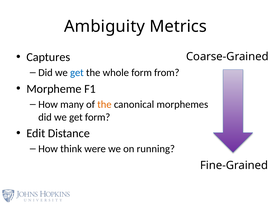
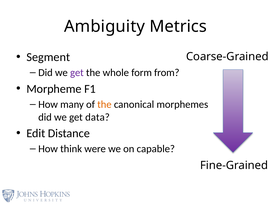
Captures: Captures -> Segment
get at (77, 72) colour: blue -> purple
get form: form -> data
running: running -> capable
